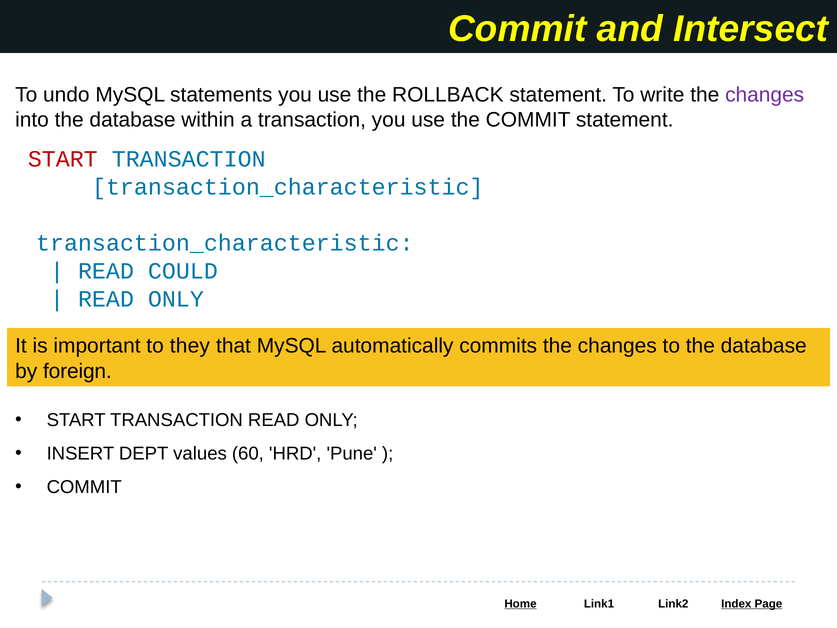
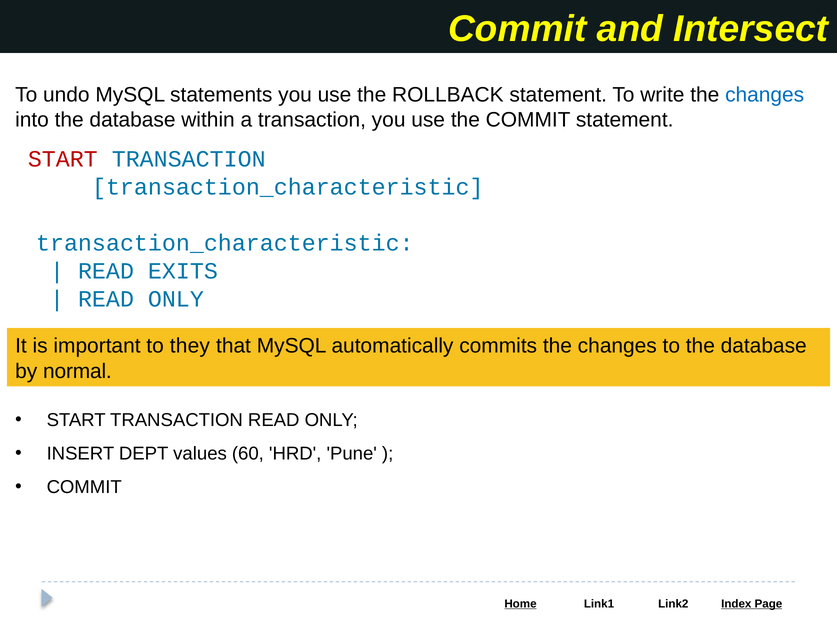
changes at (765, 95) colour: purple -> blue
COULD: COULD -> EXITS
foreign: foreign -> normal
